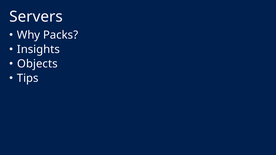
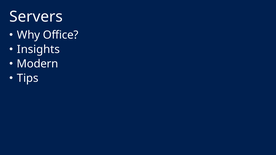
Packs: Packs -> Office
Objects: Objects -> Modern
